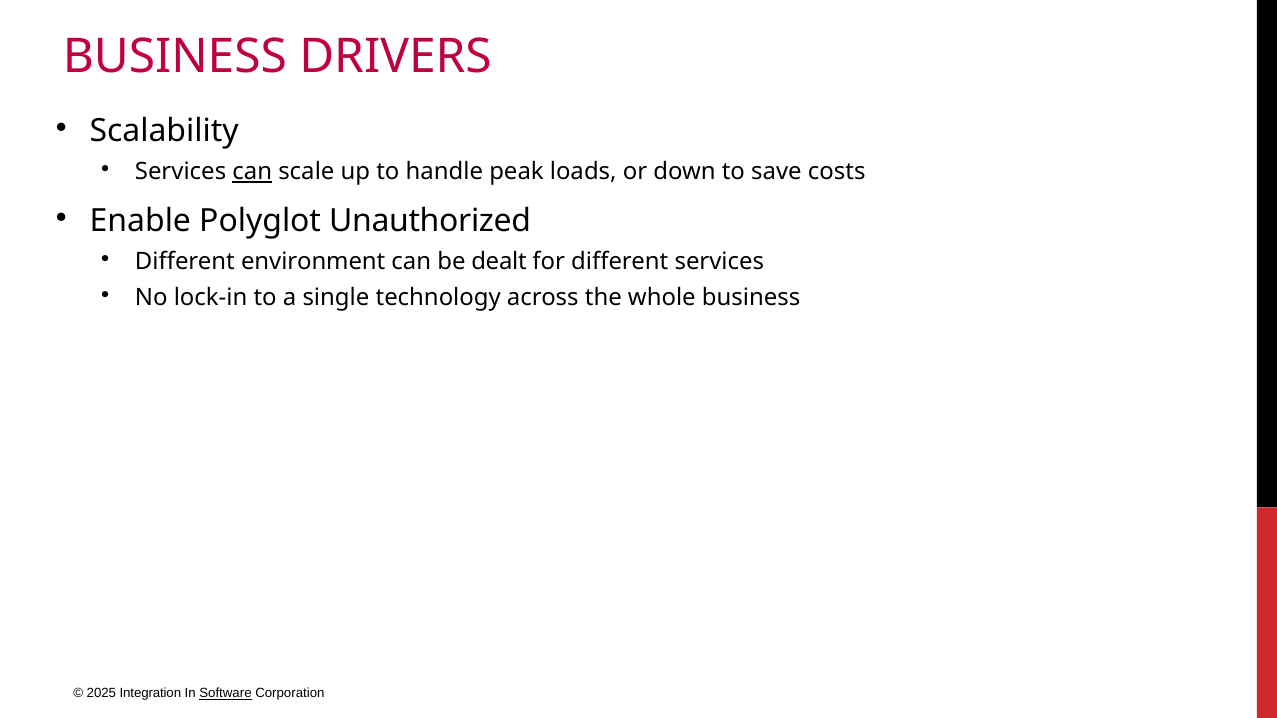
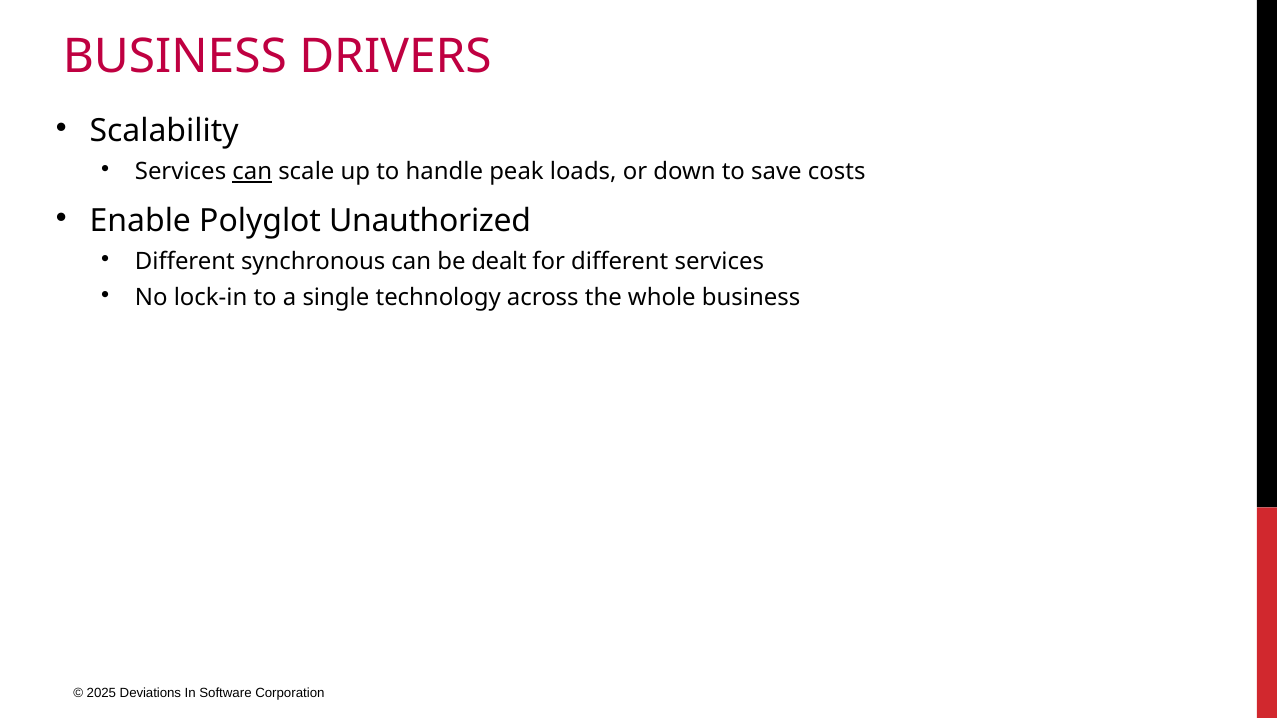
environment: environment -> synchronous
Integration: Integration -> Deviations
Software underline: present -> none
